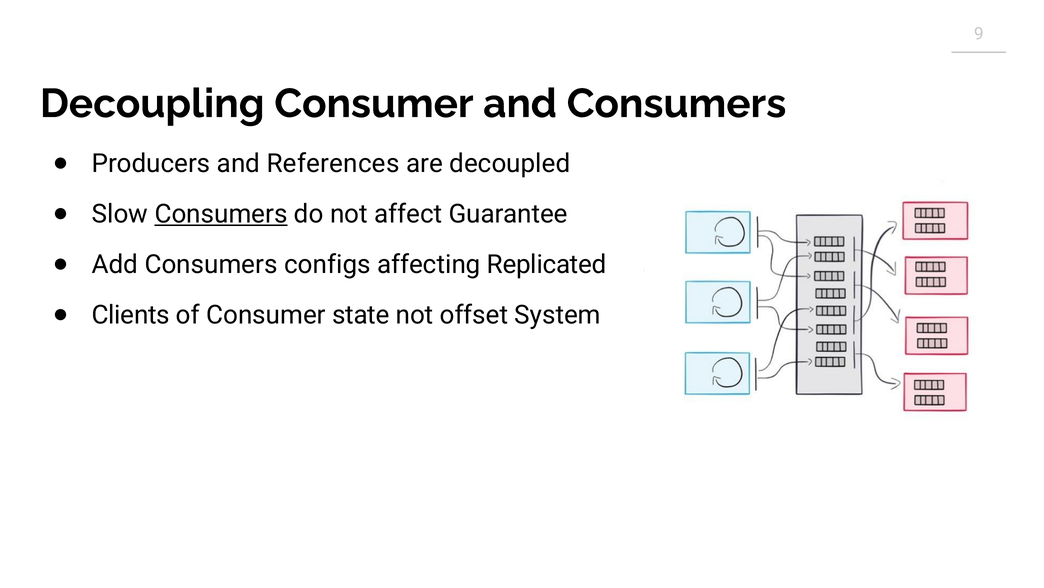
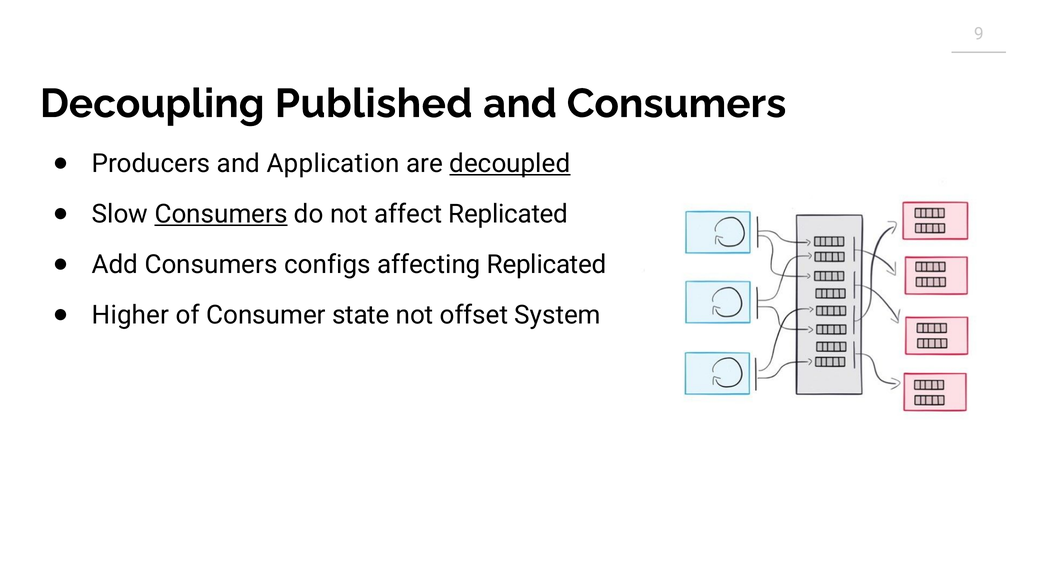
Decoupling Consumer: Consumer -> Published
References: References -> Application
decoupled underline: none -> present
affect Guarantee: Guarantee -> Replicated
Clients: Clients -> Higher
